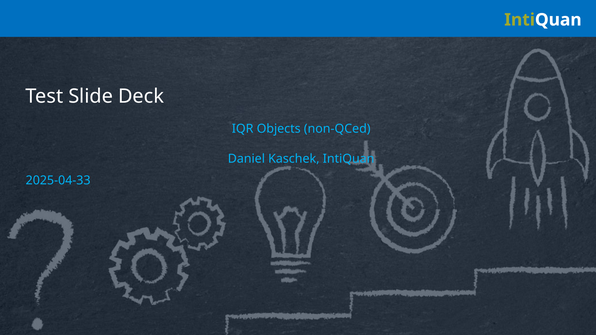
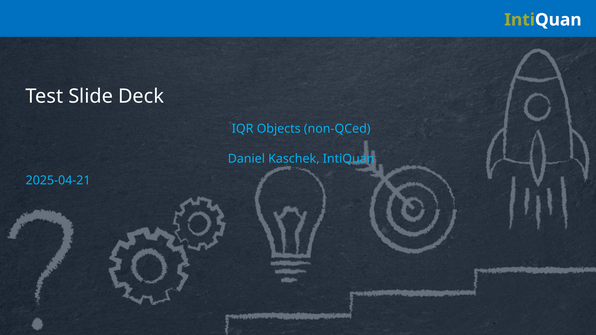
2025-04-33: 2025-04-33 -> 2025-04-21
